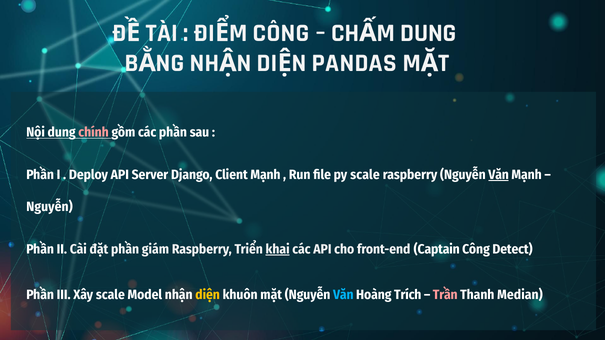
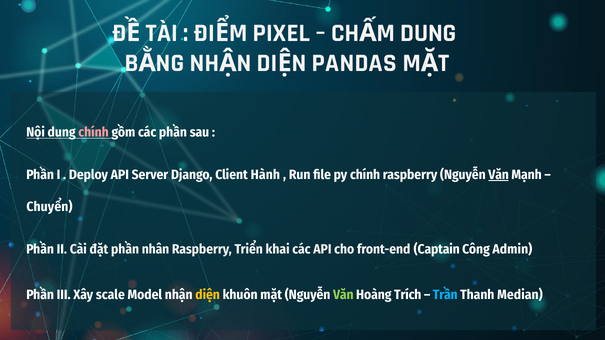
CÔNG at (281, 33): CÔNG -> PIXEL
Client Mạnh: Mạnh -> Hành
py scale: scale -> chính
Nguyễn at (49, 207): Nguyễn -> Chuyển
giám: giám -> nhân
khai underline: present -> none
Detect: Detect -> Admin
Văn at (343, 295) colour: light blue -> light green
Trần colour: pink -> light blue
